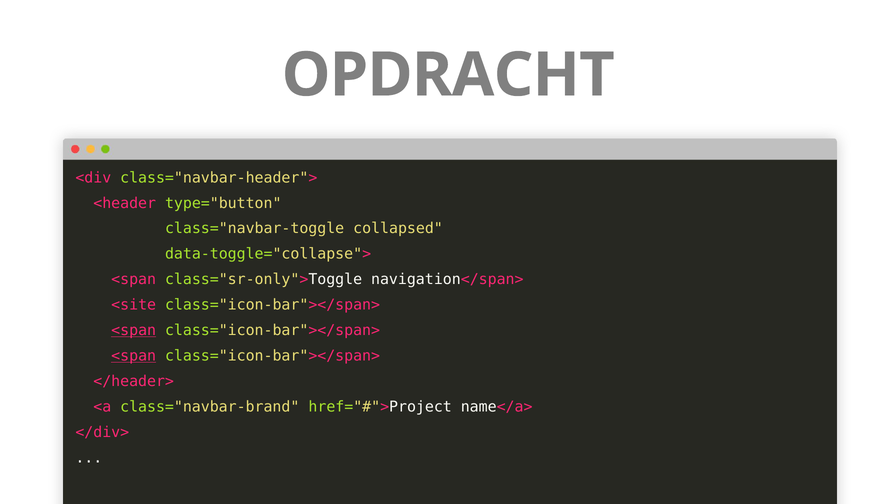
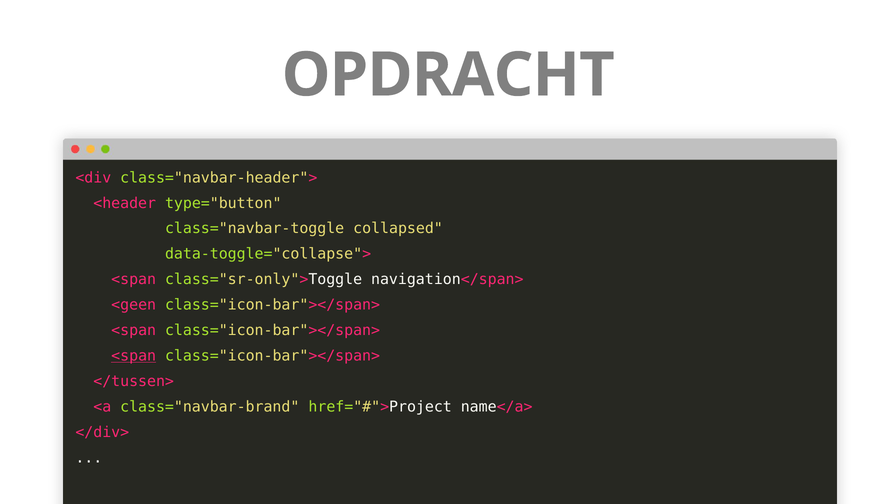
<site: <site -> <geen
<span at (134, 330) underline: present -> none
</header>: </header> -> </tussen>
